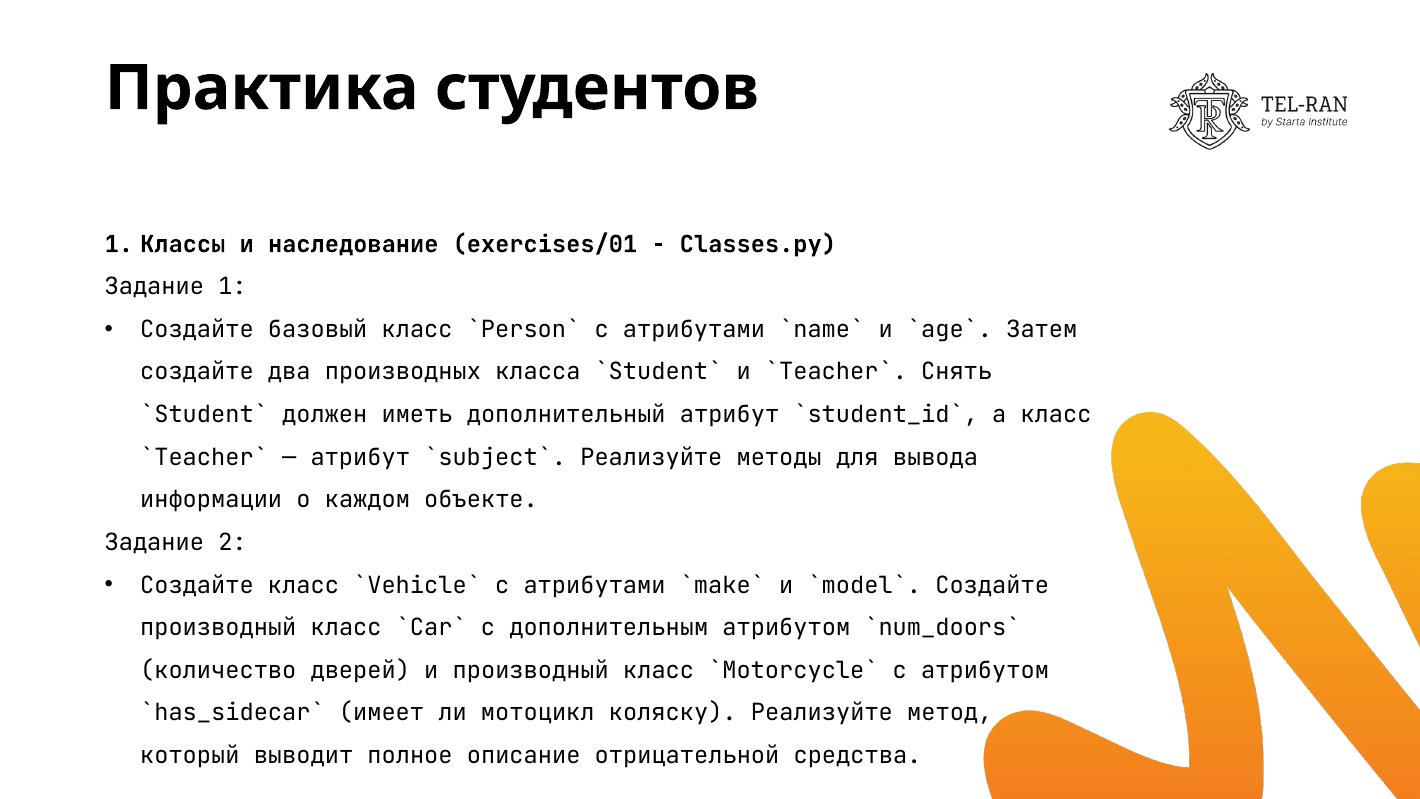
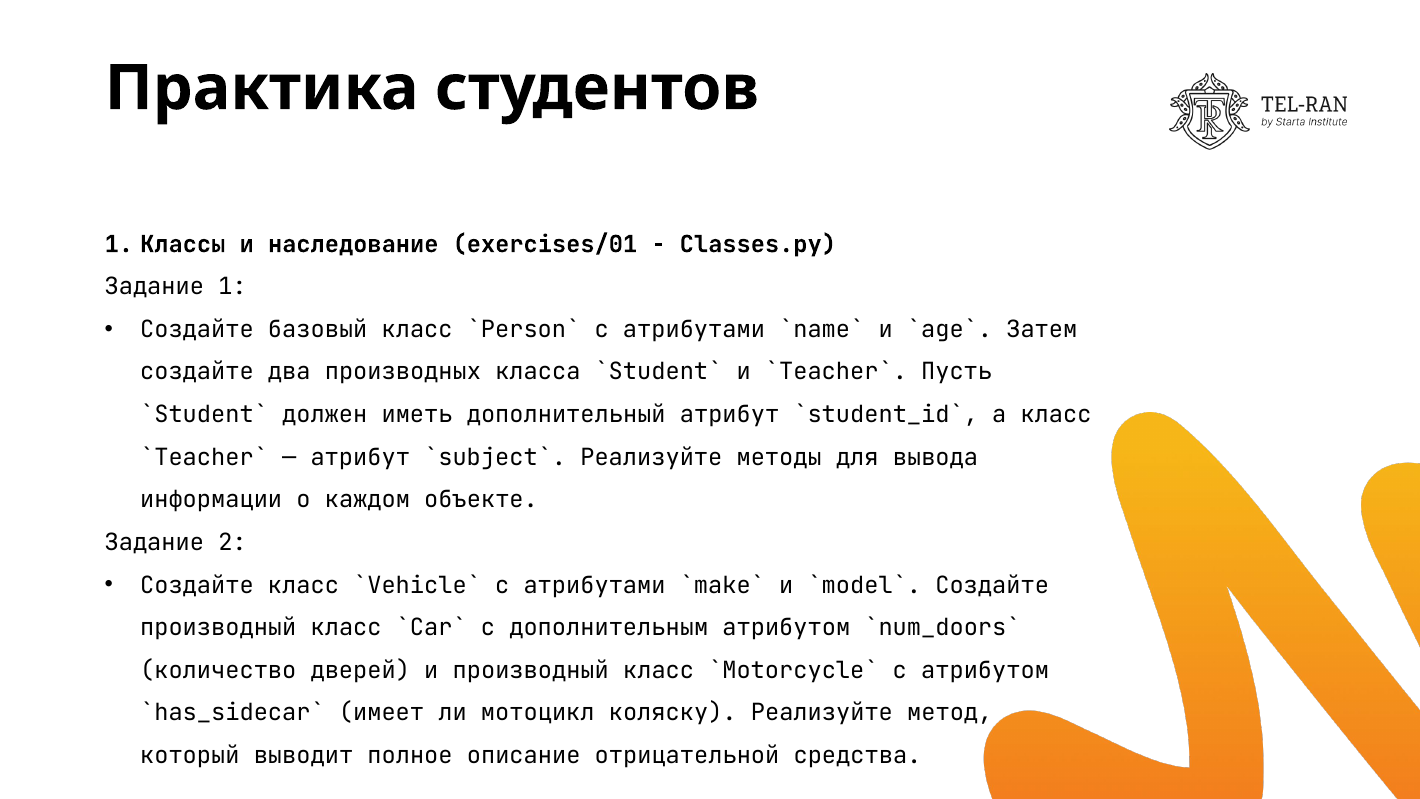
Снять: Снять -> Пусть
